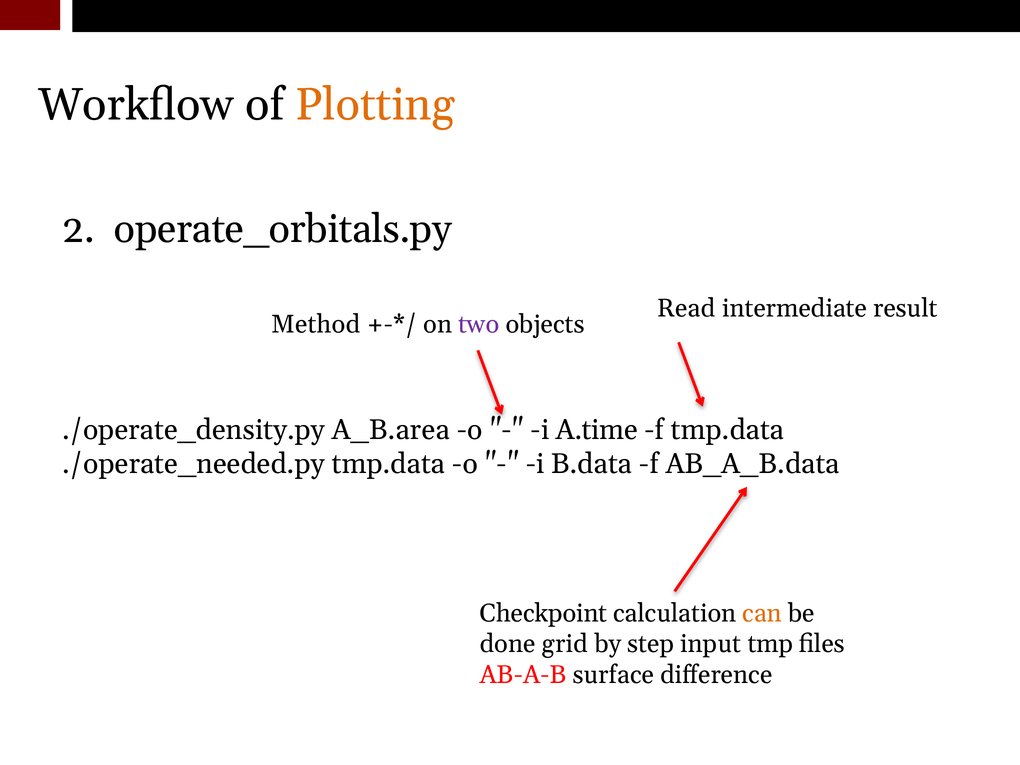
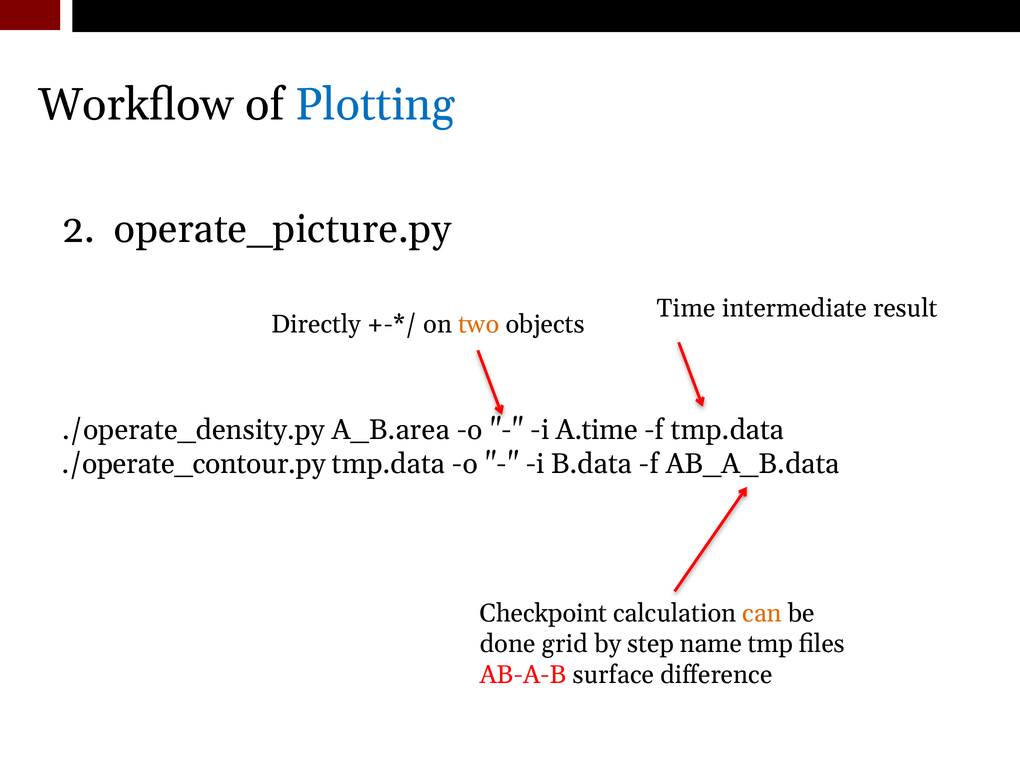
Plotting colour: orange -> blue
operate_orbitals.py: operate_orbitals.py -> operate_picture.py
Read: Read -> Time
Method: Method -> Directly
two colour: purple -> orange
./operate_needed.py: ./operate_needed.py -> ./operate_contour.py
input: input -> name
